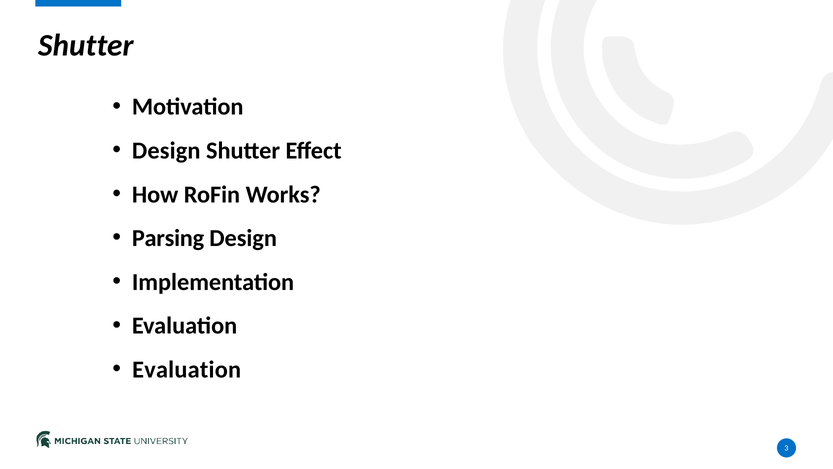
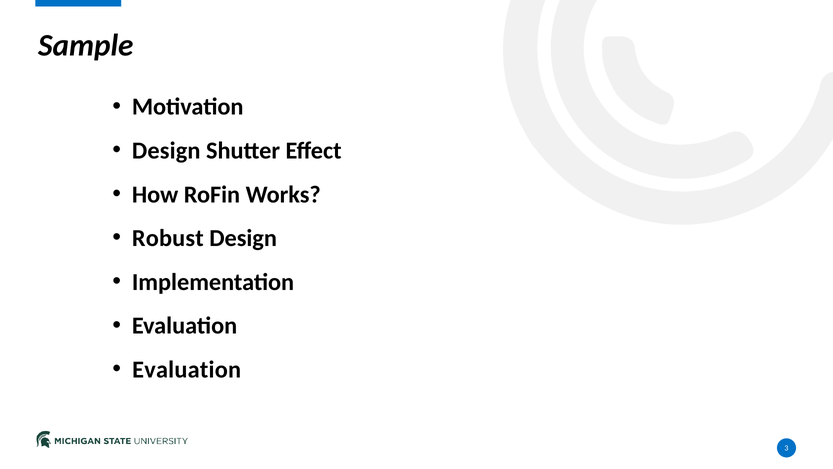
Shutter at (86, 45): Shutter -> Sample
Parsing: Parsing -> Robust
